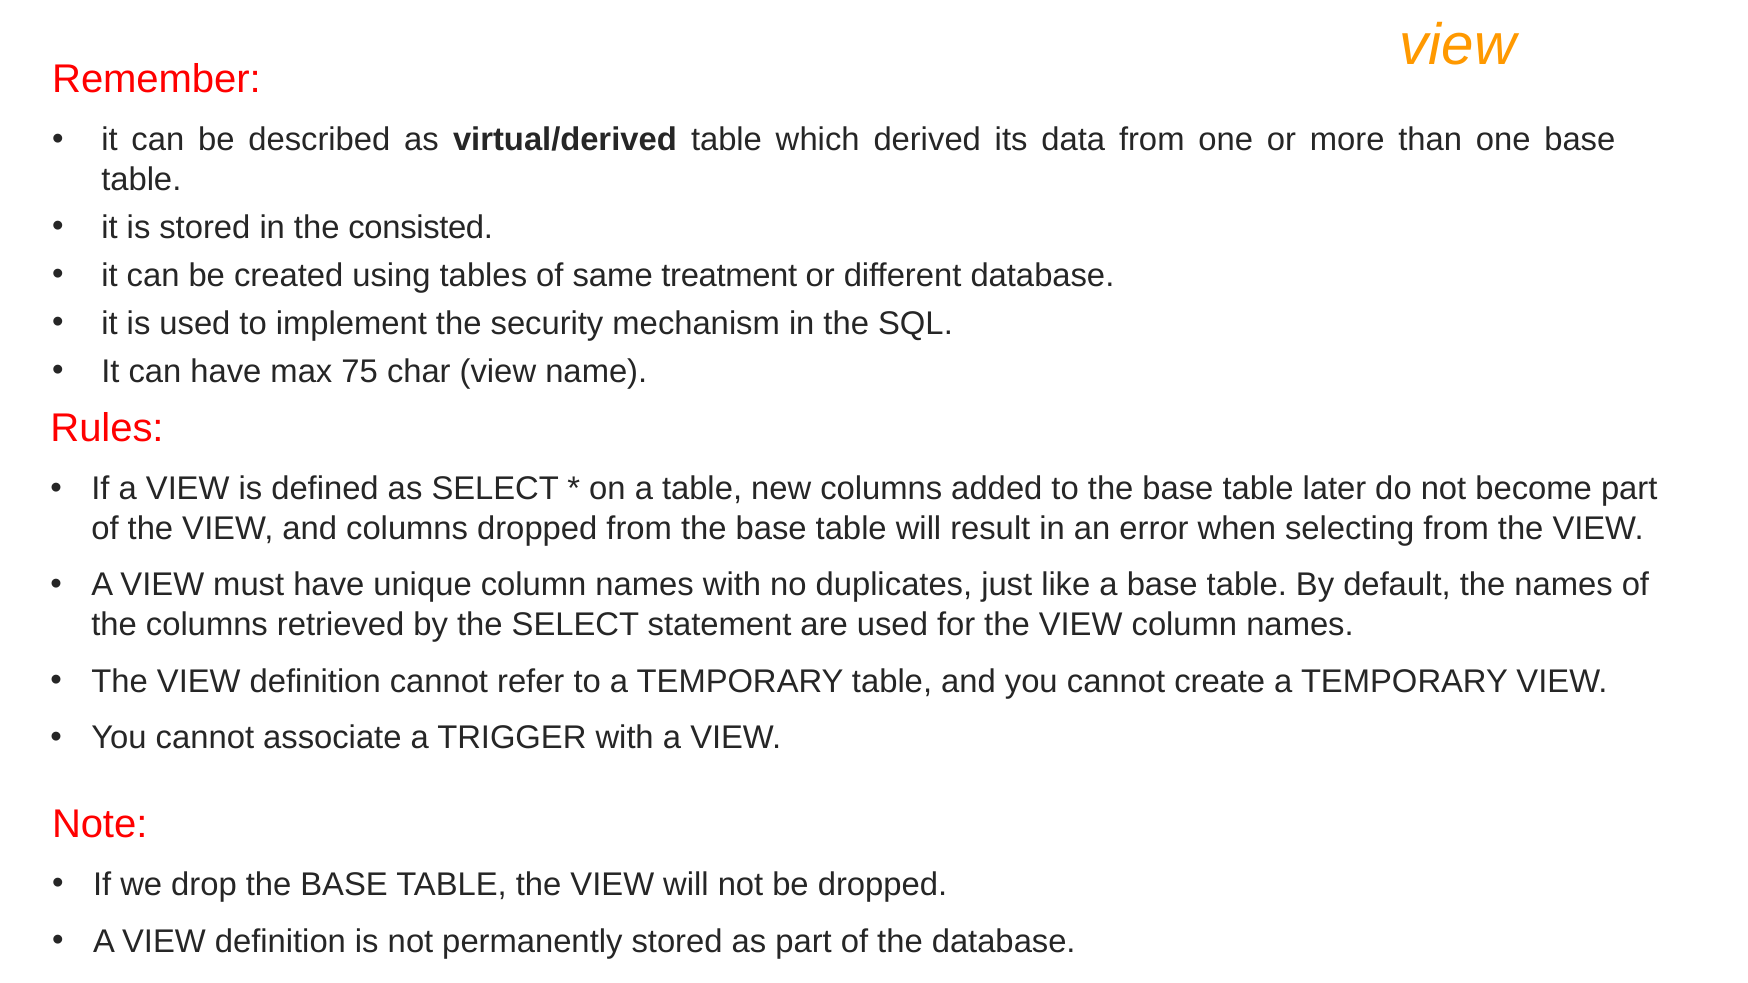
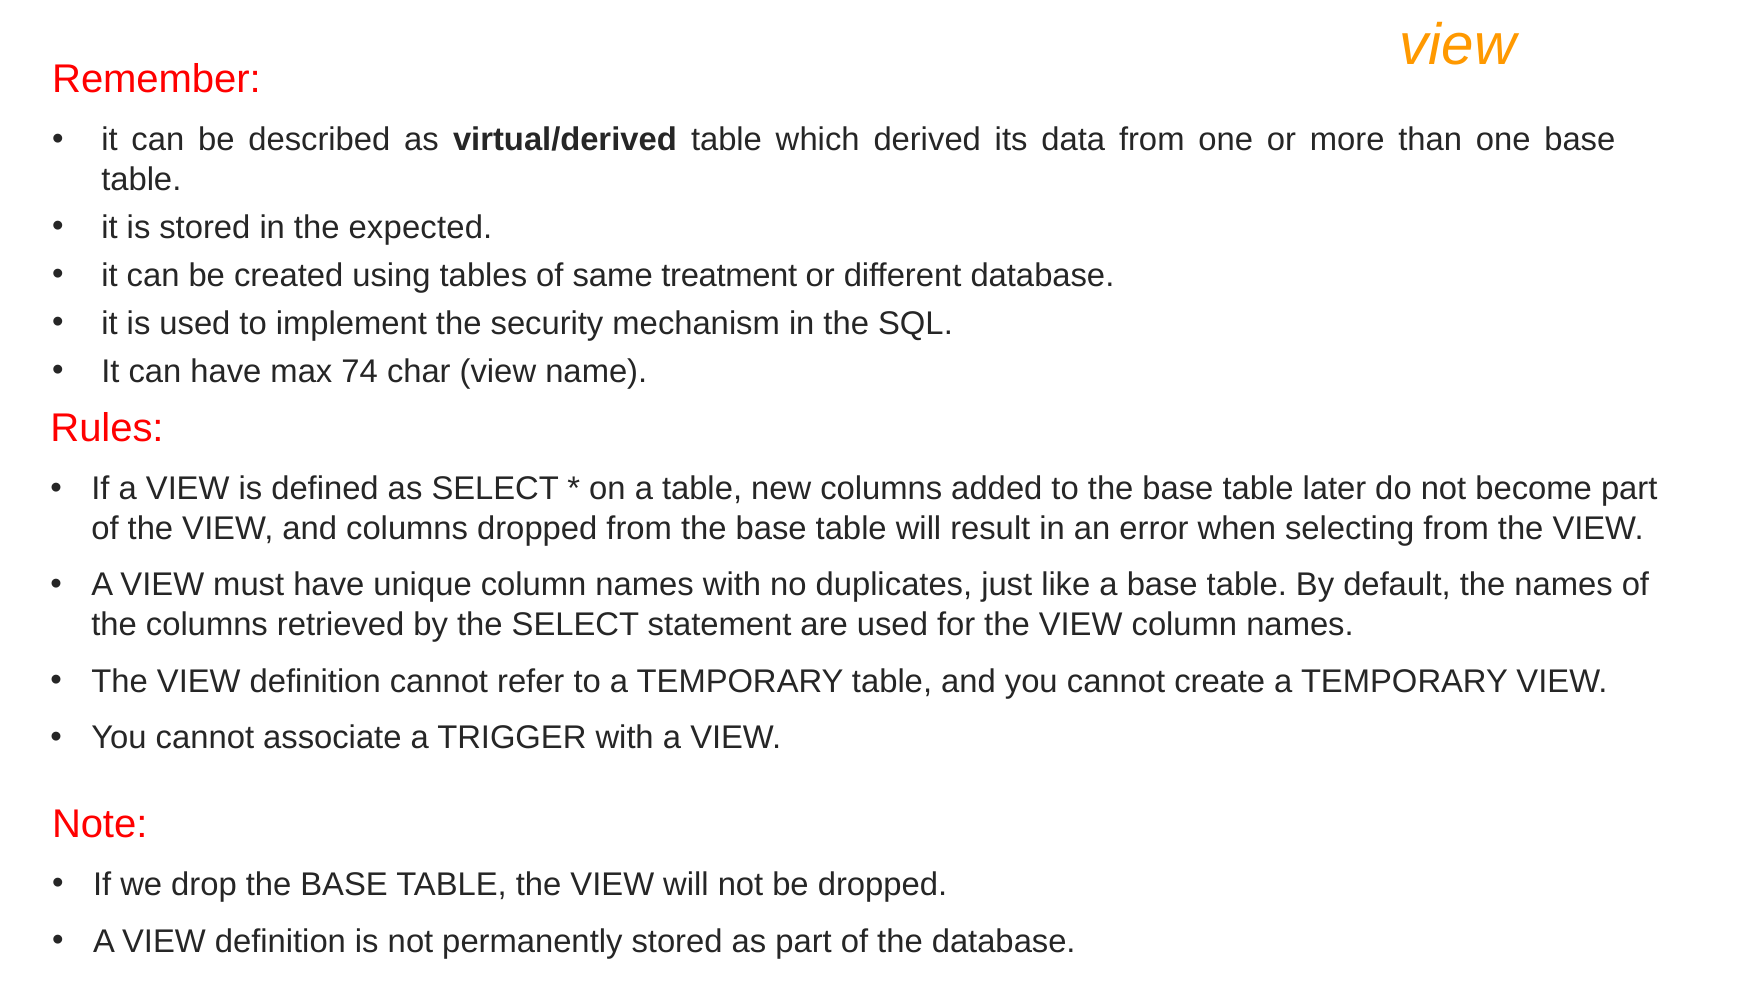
consisted: consisted -> expected
75: 75 -> 74
